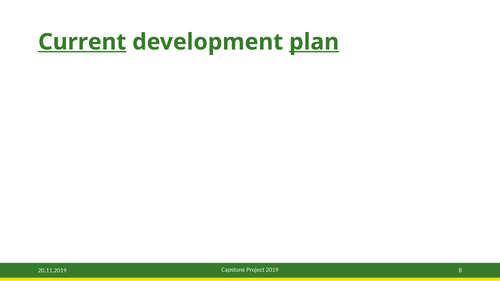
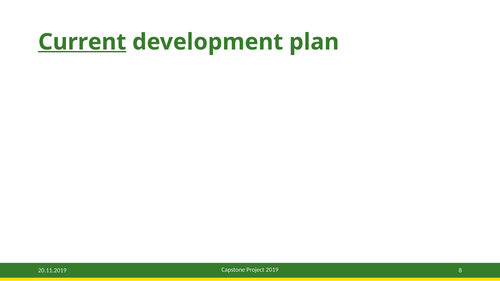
plan underline: present -> none
